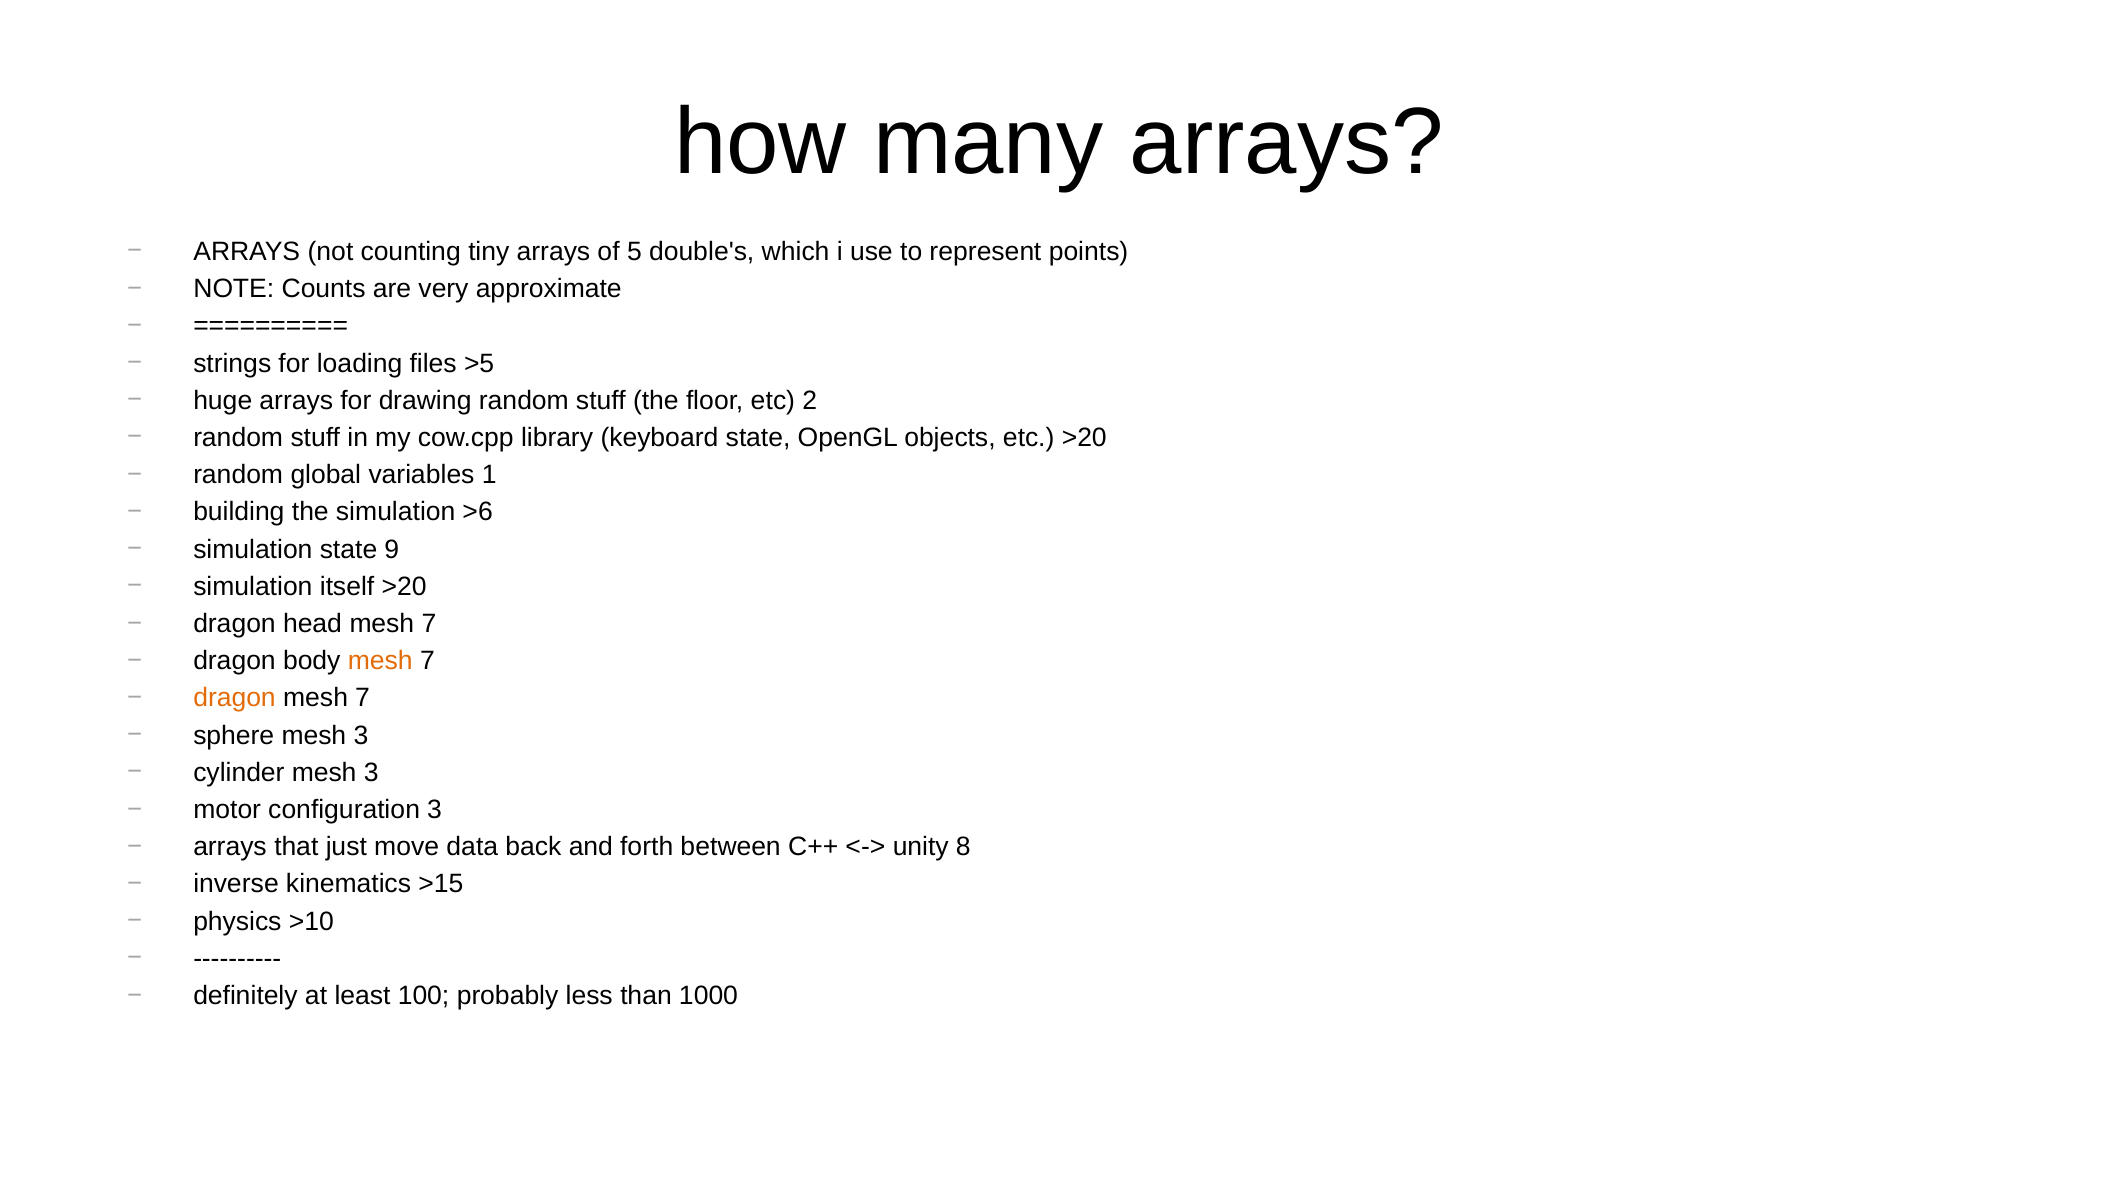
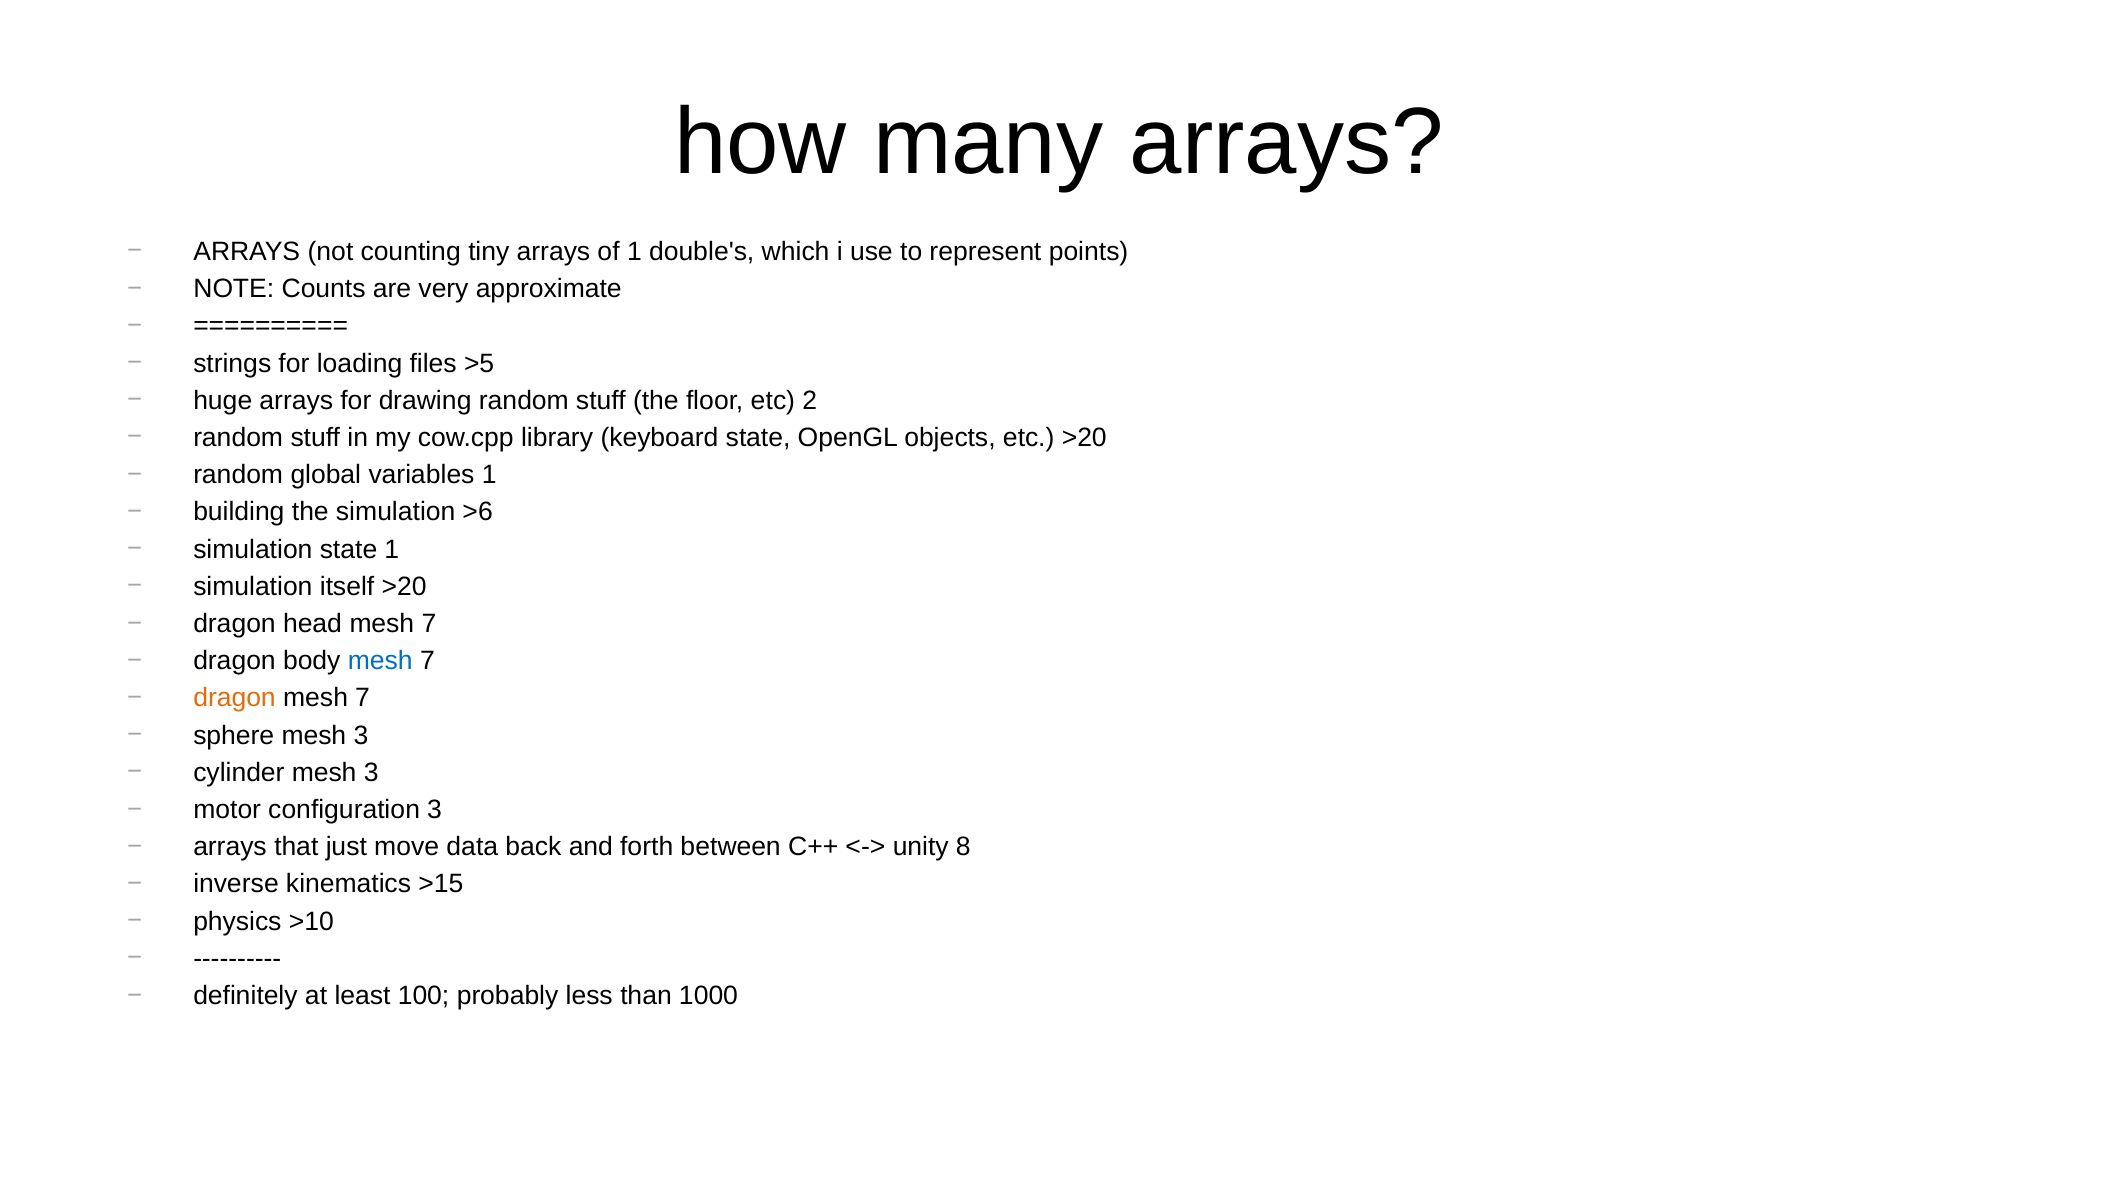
of 5: 5 -> 1
state 9: 9 -> 1
mesh at (380, 661) colour: orange -> blue
